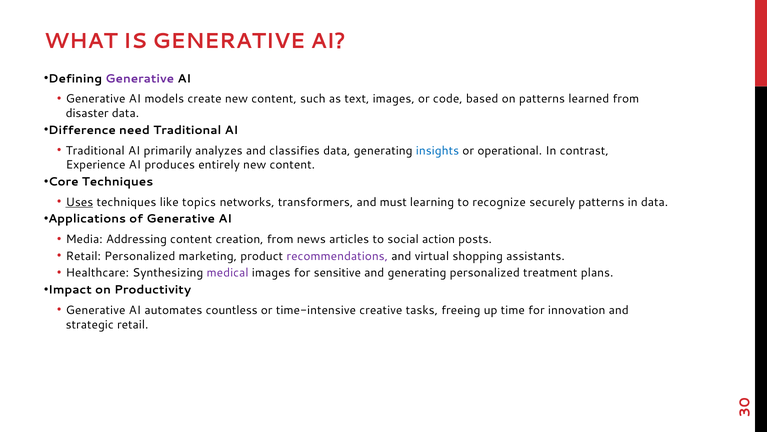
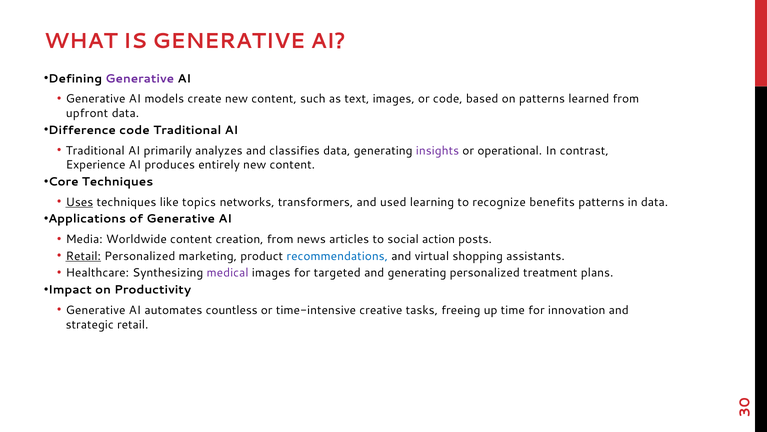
disaster: disaster -> upfront
Difference need: need -> code
insights colour: blue -> purple
must: must -> used
securely: securely -> benefits
Addressing: Addressing -> Worldwide
Retail at (83, 256) underline: none -> present
recommendations colour: purple -> blue
sensitive: sensitive -> targeted
